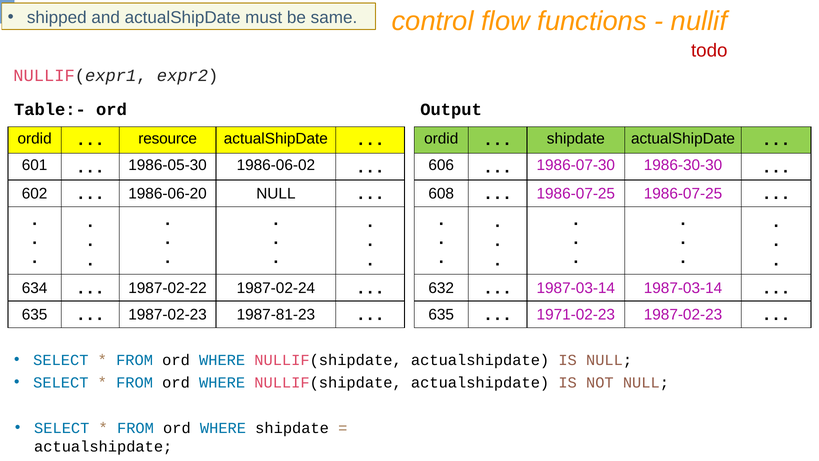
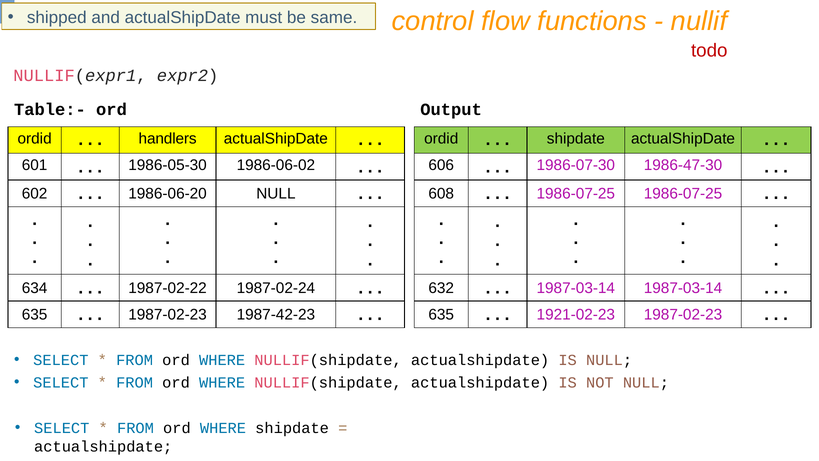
resource: resource -> handlers
1986-30-30: 1986-30-30 -> 1986-47-30
1987-81-23: 1987-81-23 -> 1987-42-23
1971-02-23: 1971-02-23 -> 1921-02-23
